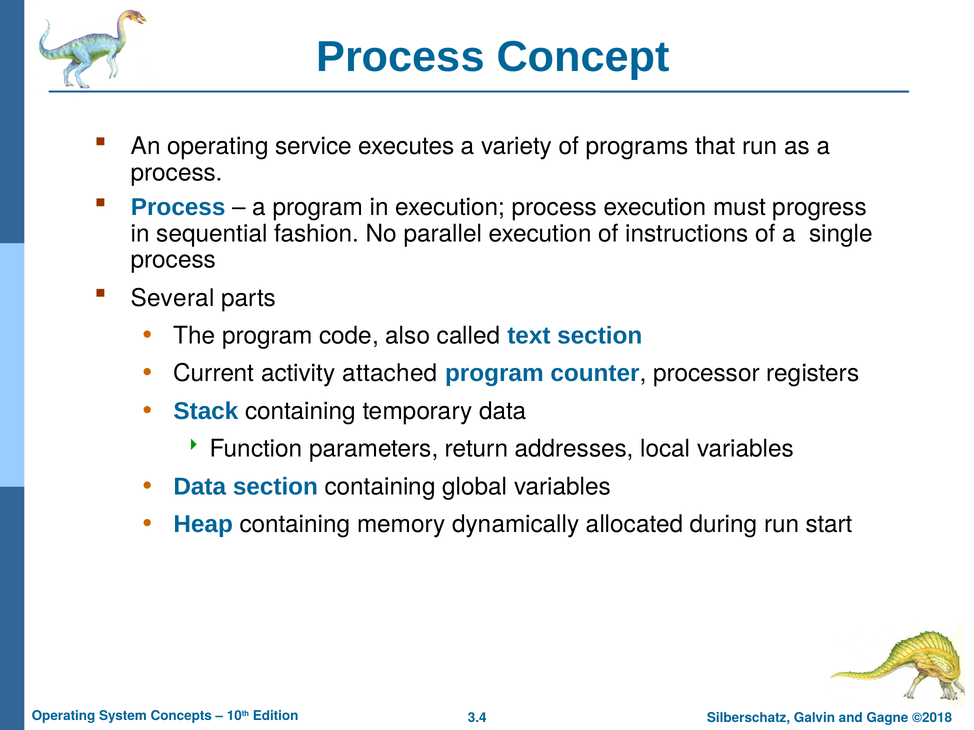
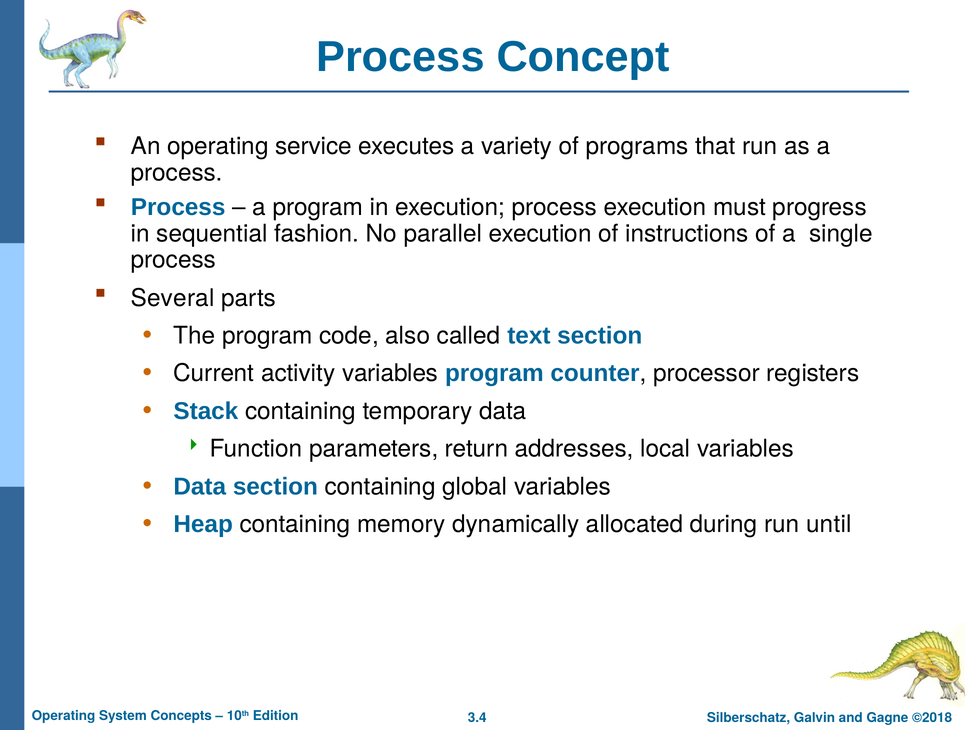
activity attached: attached -> variables
start: start -> until
